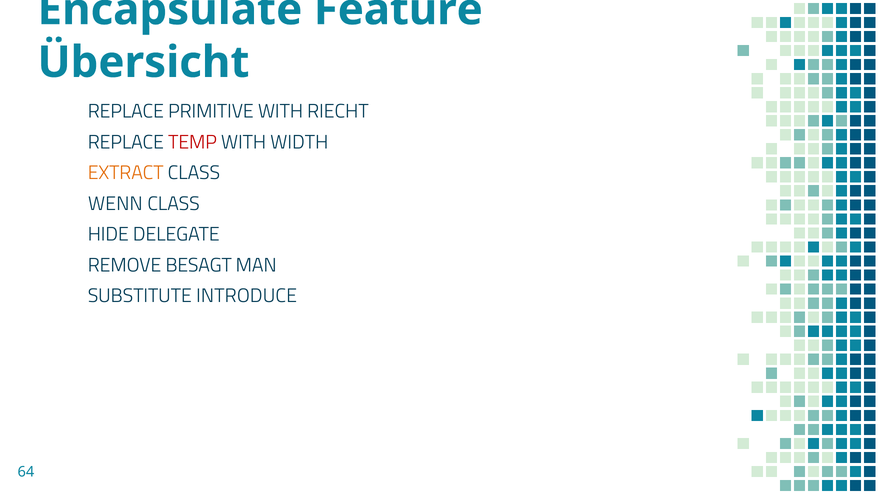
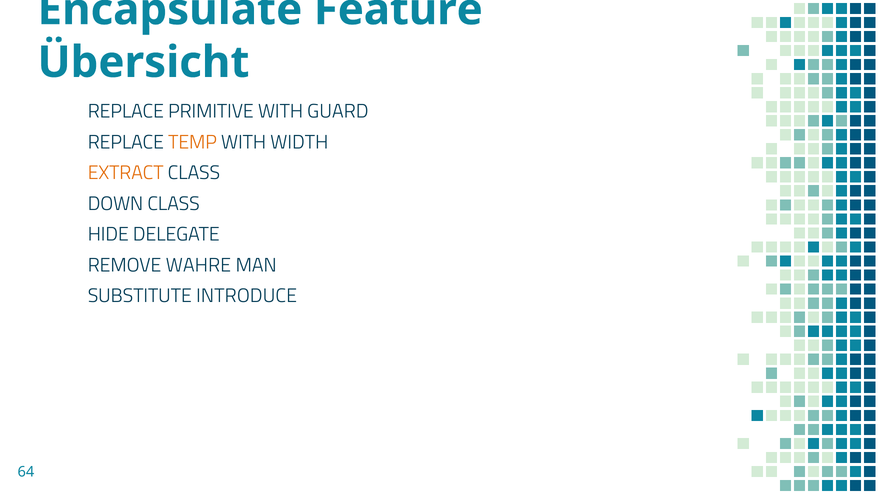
RIECHT: RIECHT -> GUARD
TEMP colour: red -> orange
WENN: WENN -> DOWN
BESAGT: BESAGT -> WAHRE
